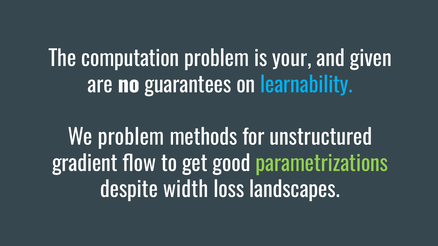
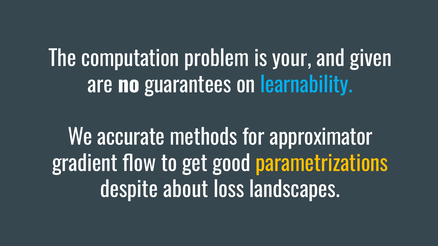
We problem: problem -> accurate
unstructured: unstructured -> approximator
parametrizations colour: light green -> yellow
width: width -> about
